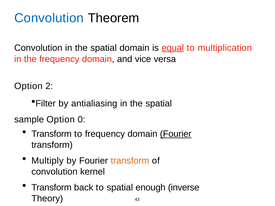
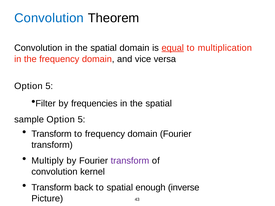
2 at (49, 86): 2 -> 5
antialiasing: antialiasing -> frequencies
0 at (81, 120): 0 -> 5
Fourier at (176, 134) underline: present -> none
transform at (130, 161) colour: orange -> purple
Theory: Theory -> Picture
